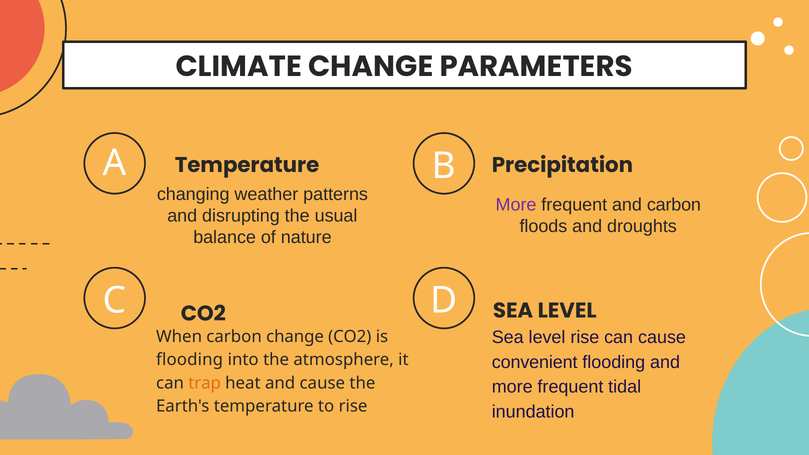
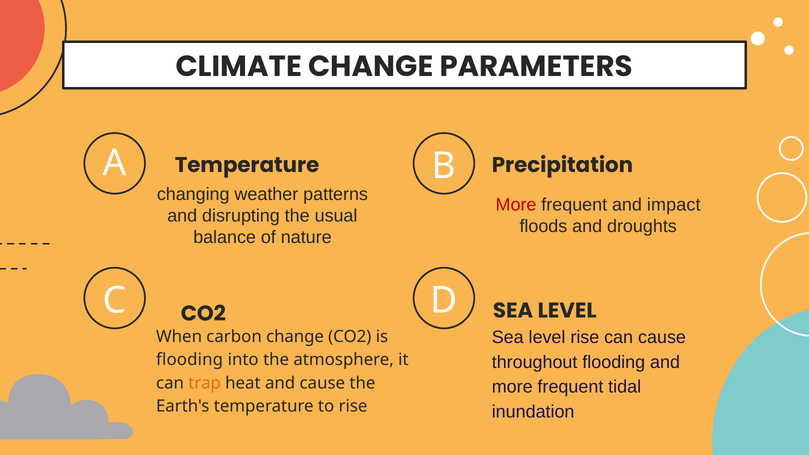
More at (516, 205) colour: purple -> red
and carbon: carbon -> impact
convenient: convenient -> throughout
